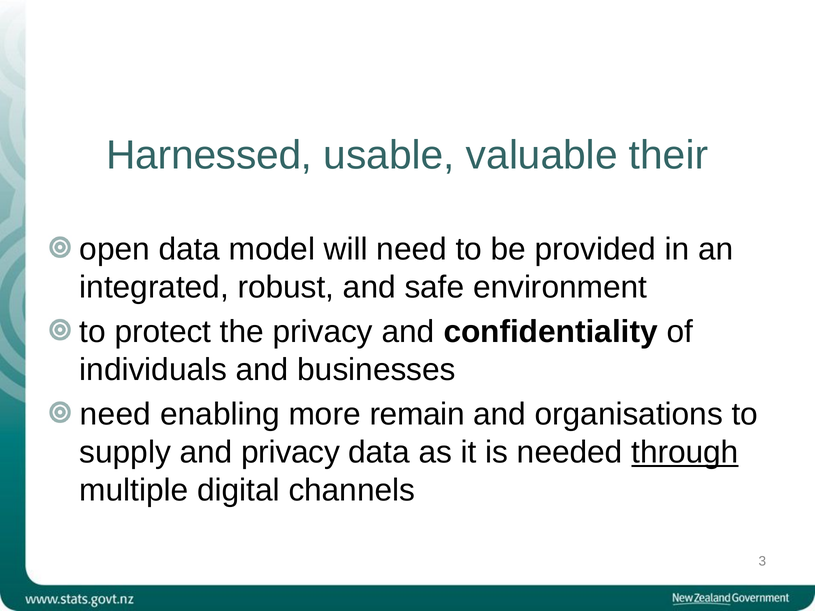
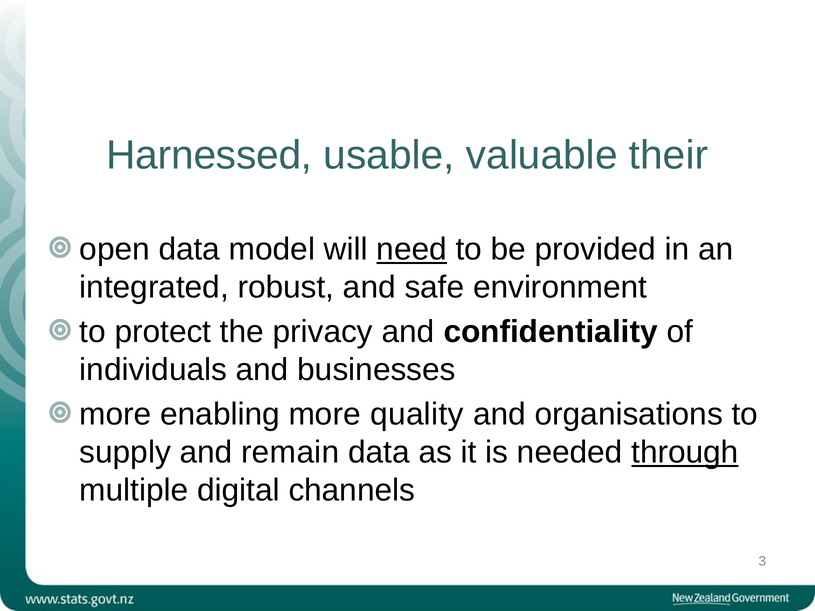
need at (412, 249) underline: none -> present
need at (115, 414): need -> more
remain: remain -> quality
and privacy: privacy -> remain
